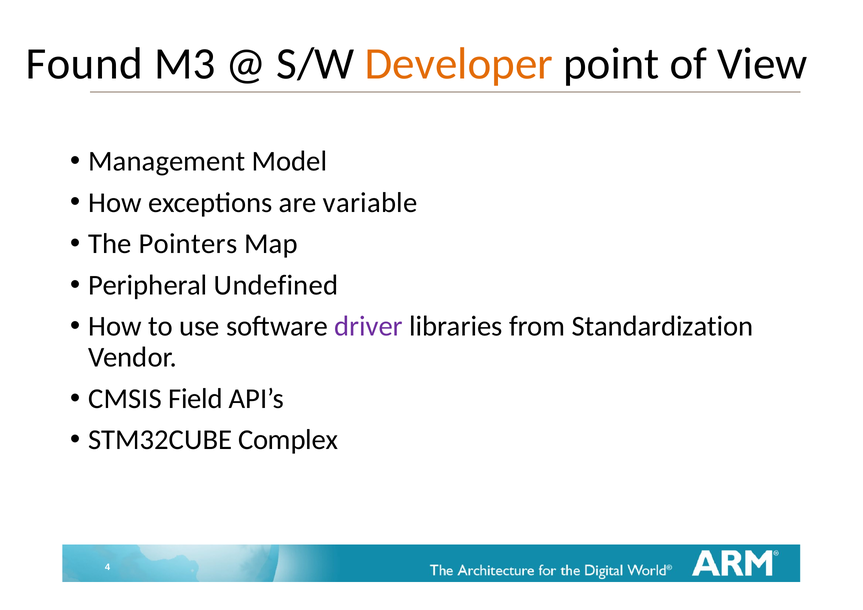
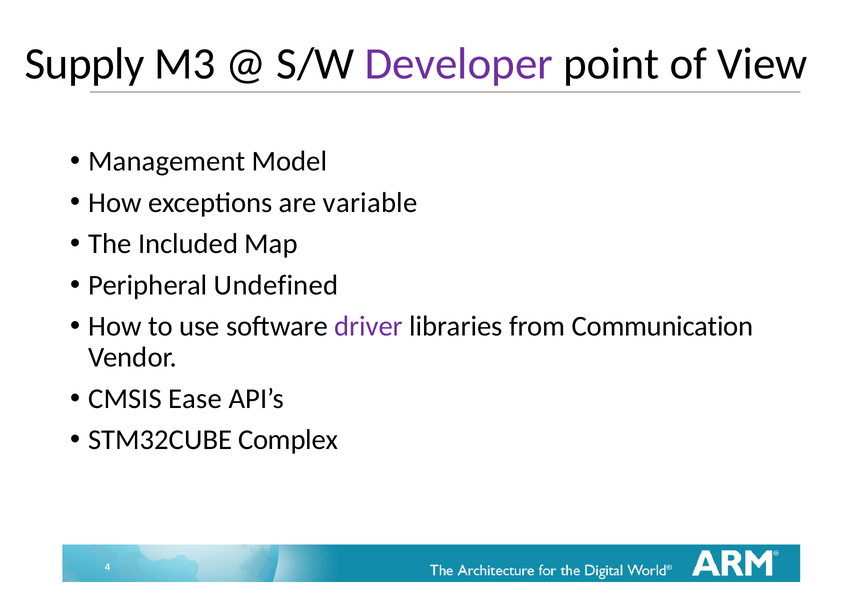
Found: Found -> Supply
Developer colour: orange -> purple
Pointers: Pointers -> Included
Standardization: Standardization -> Communication
Field: Field -> Ease
